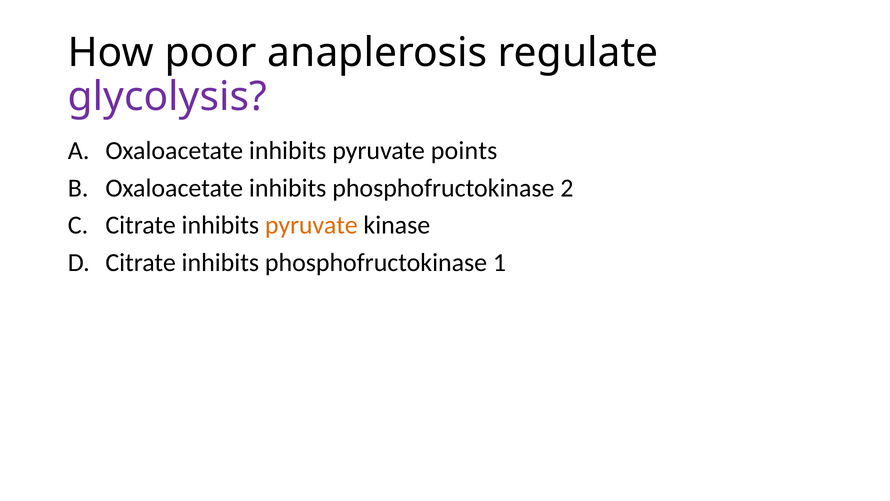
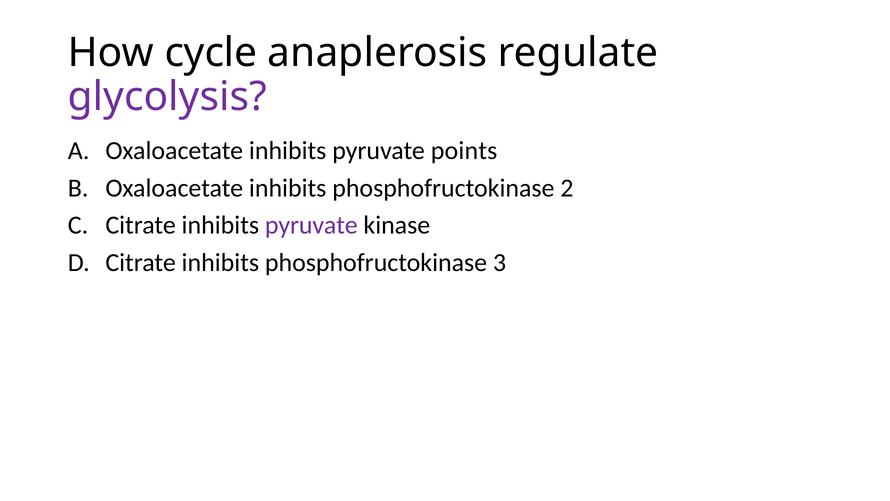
poor: poor -> cycle
pyruvate at (311, 225) colour: orange -> purple
1: 1 -> 3
